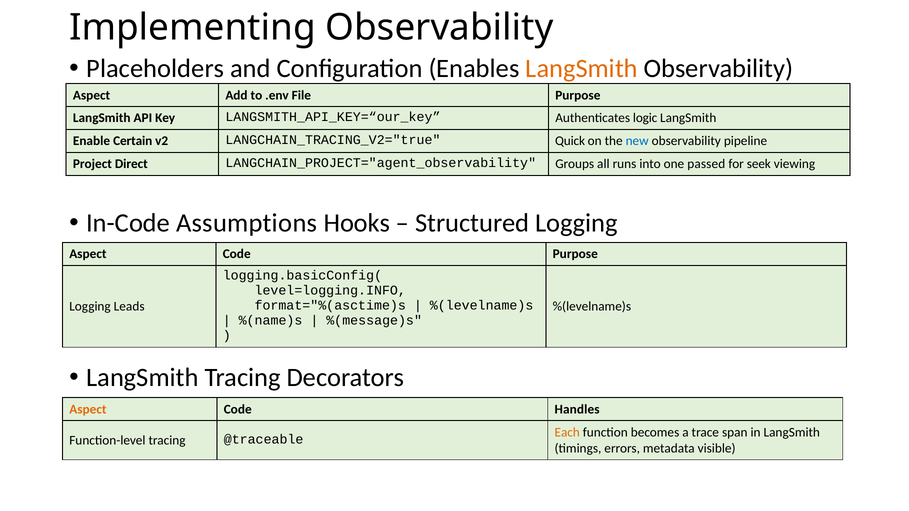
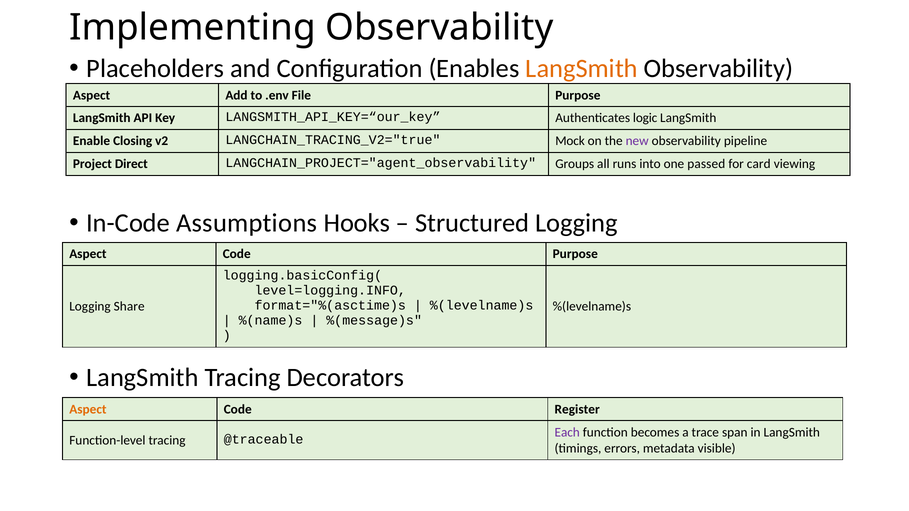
Certain: Certain -> Closing
Quick: Quick -> Mock
new colour: blue -> purple
seek: seek -> card
Leads: Leads -> Share
Handles: Handles -> Register
Each colour: orange -> purple
